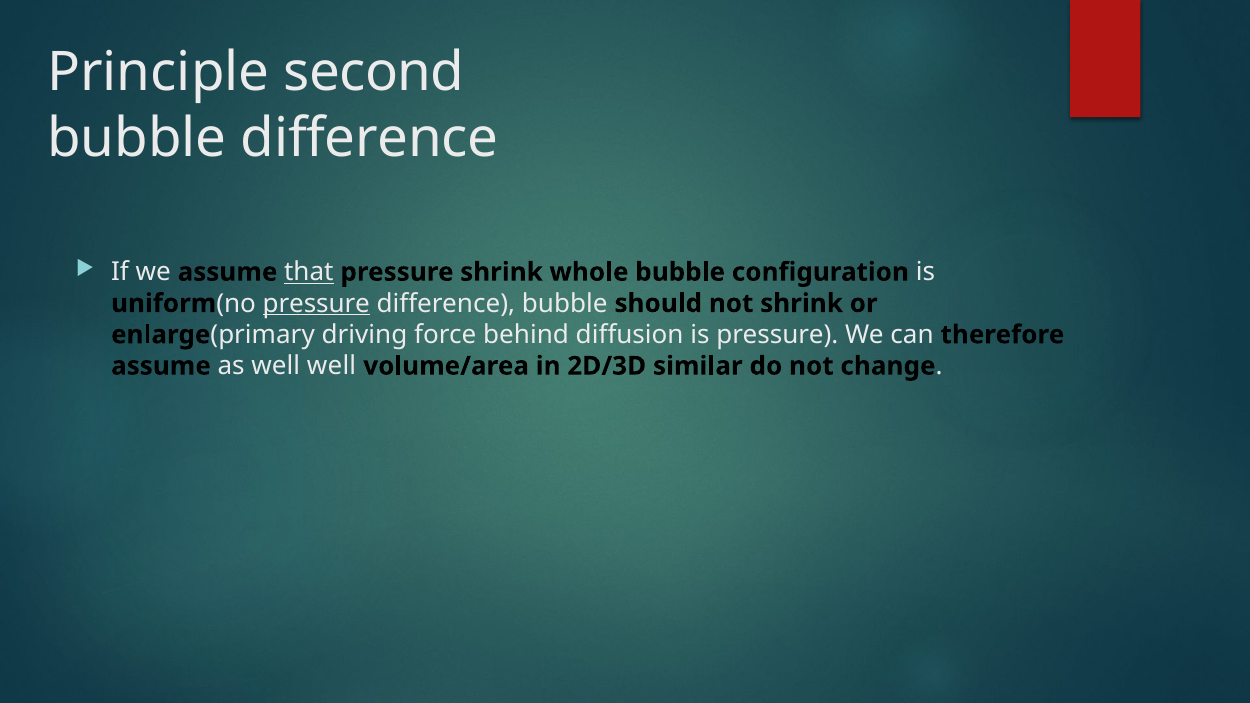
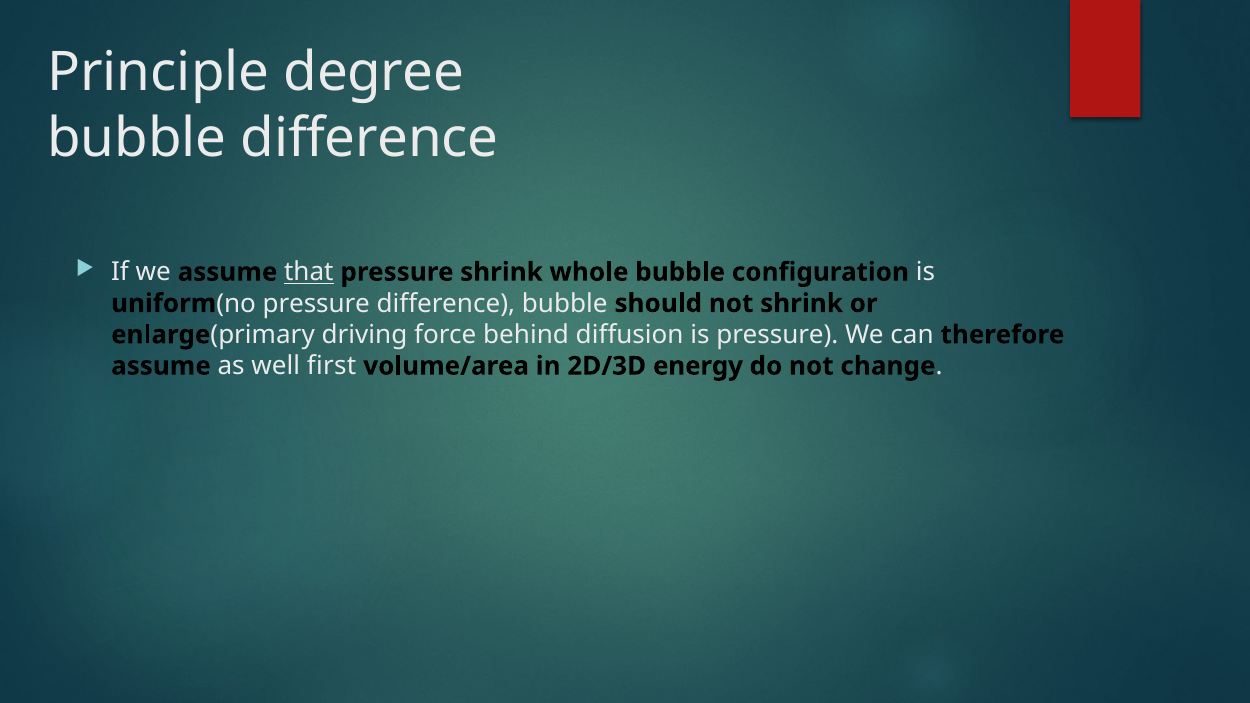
second: second -> degree
pressure at (316, 303) underline: present -> none
well well: well -> first
similar: similar -> energy
